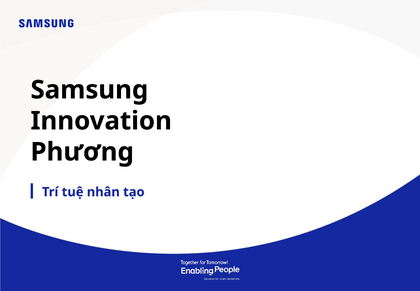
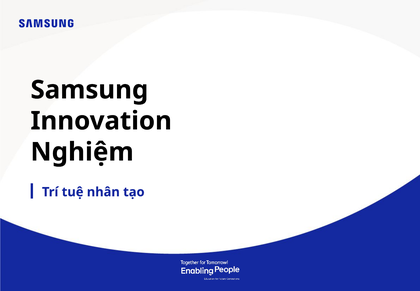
Phương: Phương -> Nghiệm
